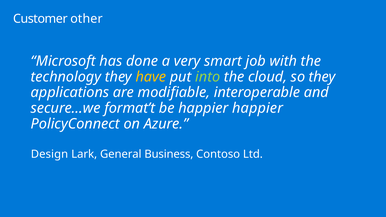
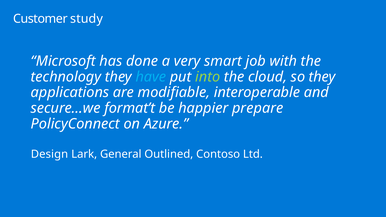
other: other -> study
have colour: yellow -> light blue
happier happier: happier -> prepare
Business: Business -> Outlined
